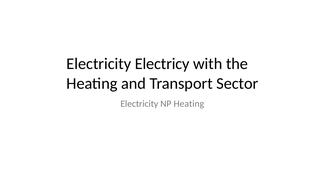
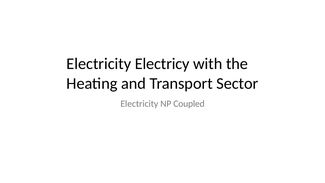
NP Heating: Heating -> Coupled
